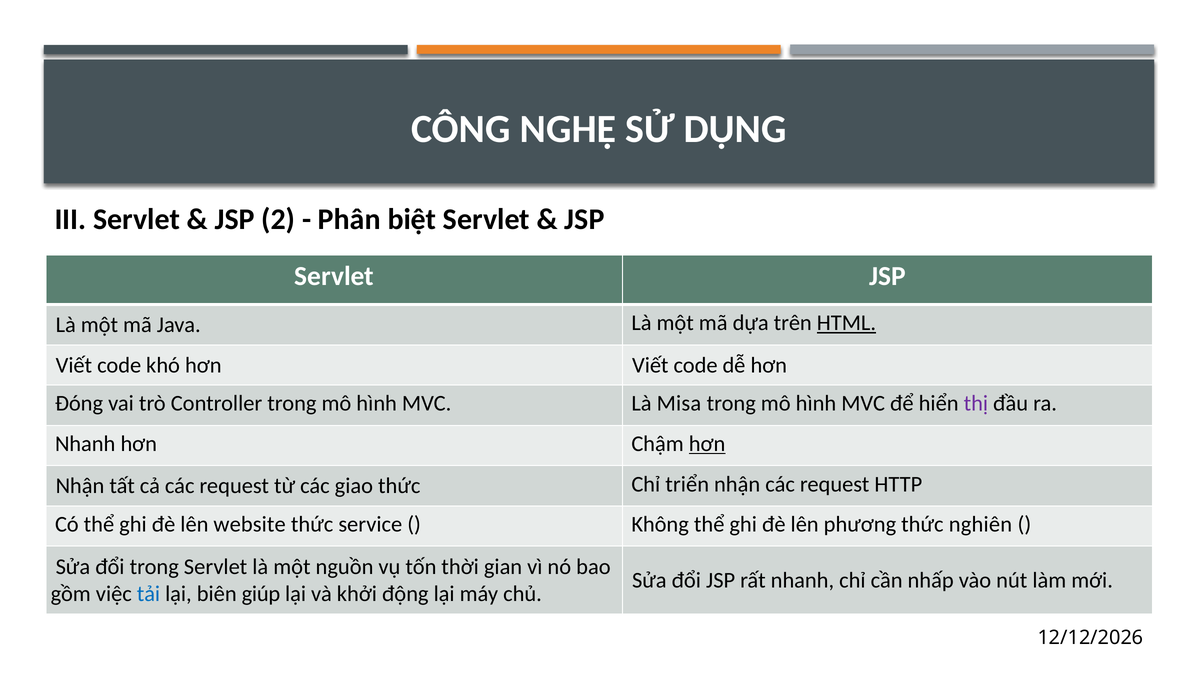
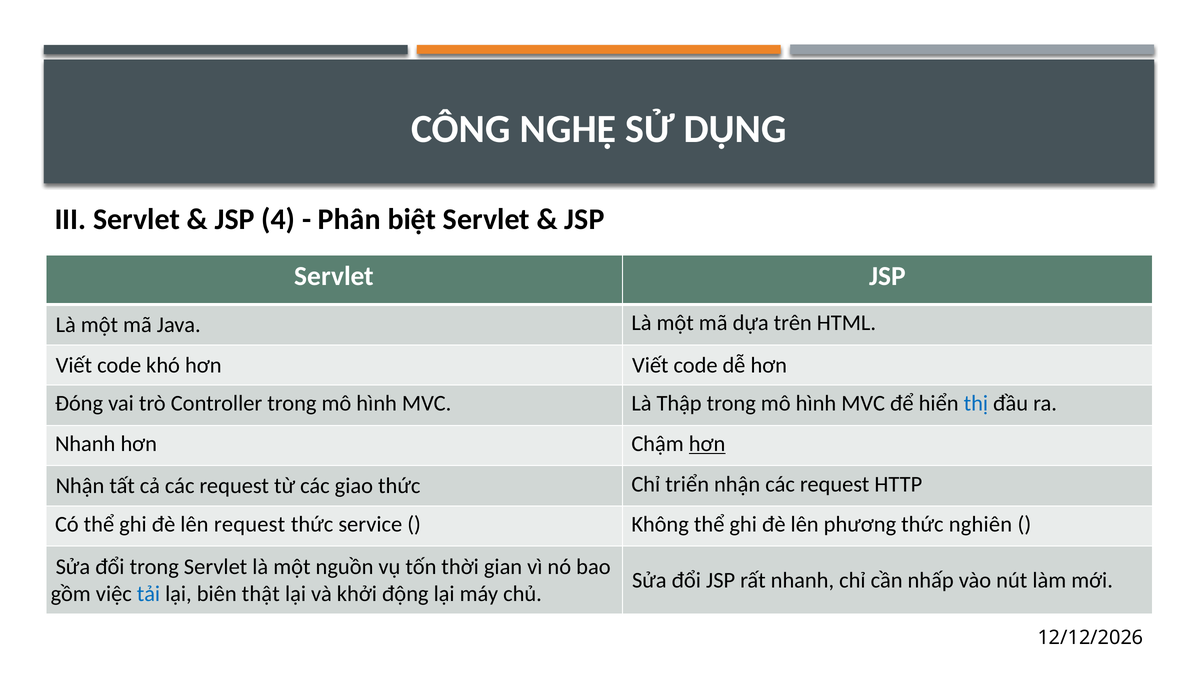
2: 2 -> 4
HTML underline: present -> none
Misa: Misa -> Thập
thị colour: purple -> blue
lên website: website -> request
giúp: giúp -> thật
